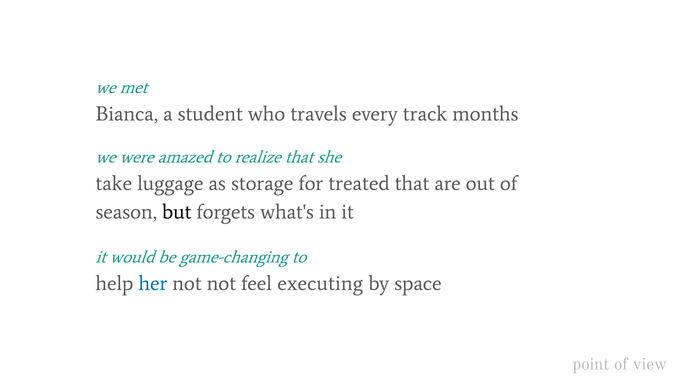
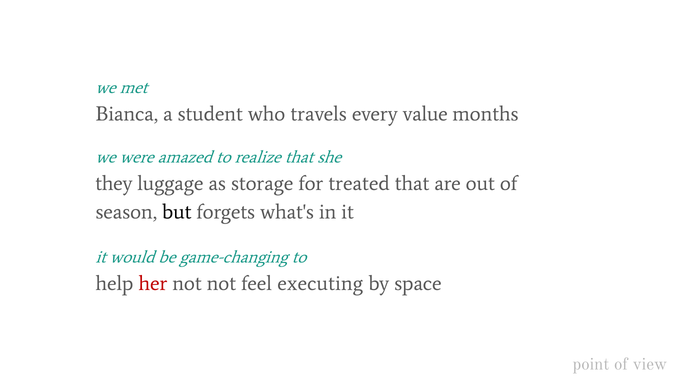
track: track -> value
take: take -> they
her colour: blue -> red
